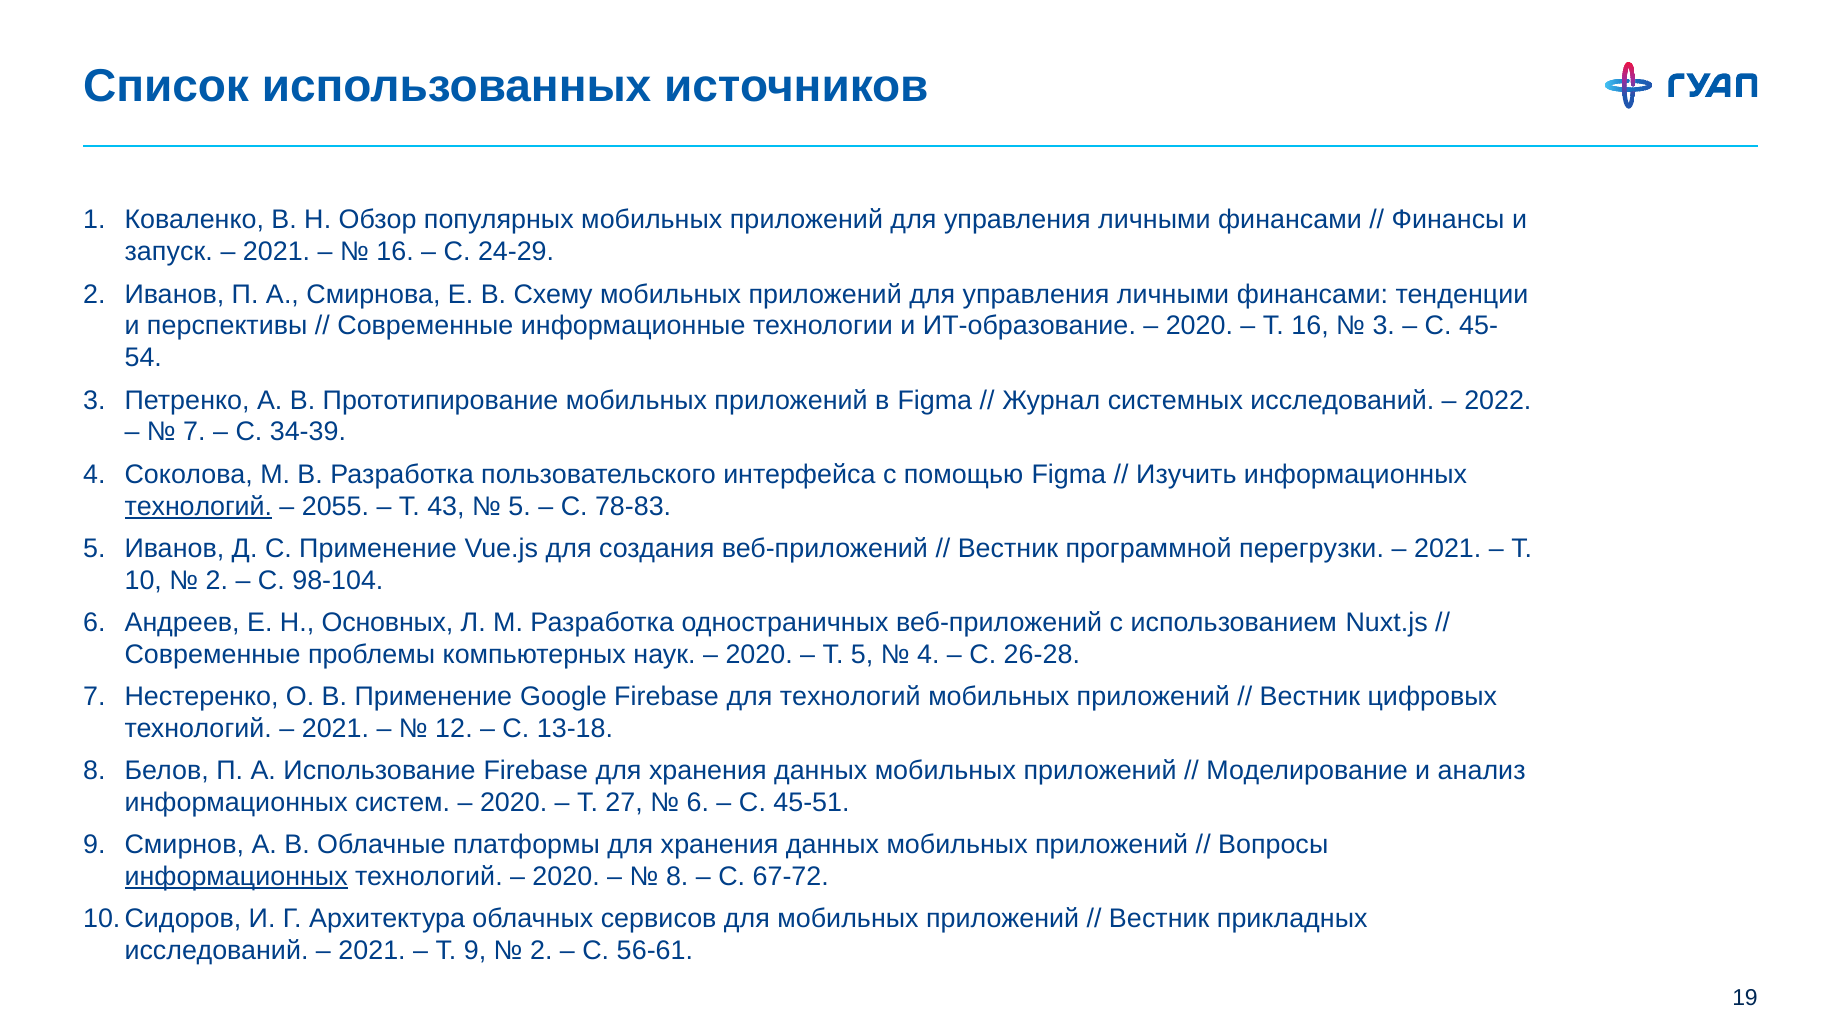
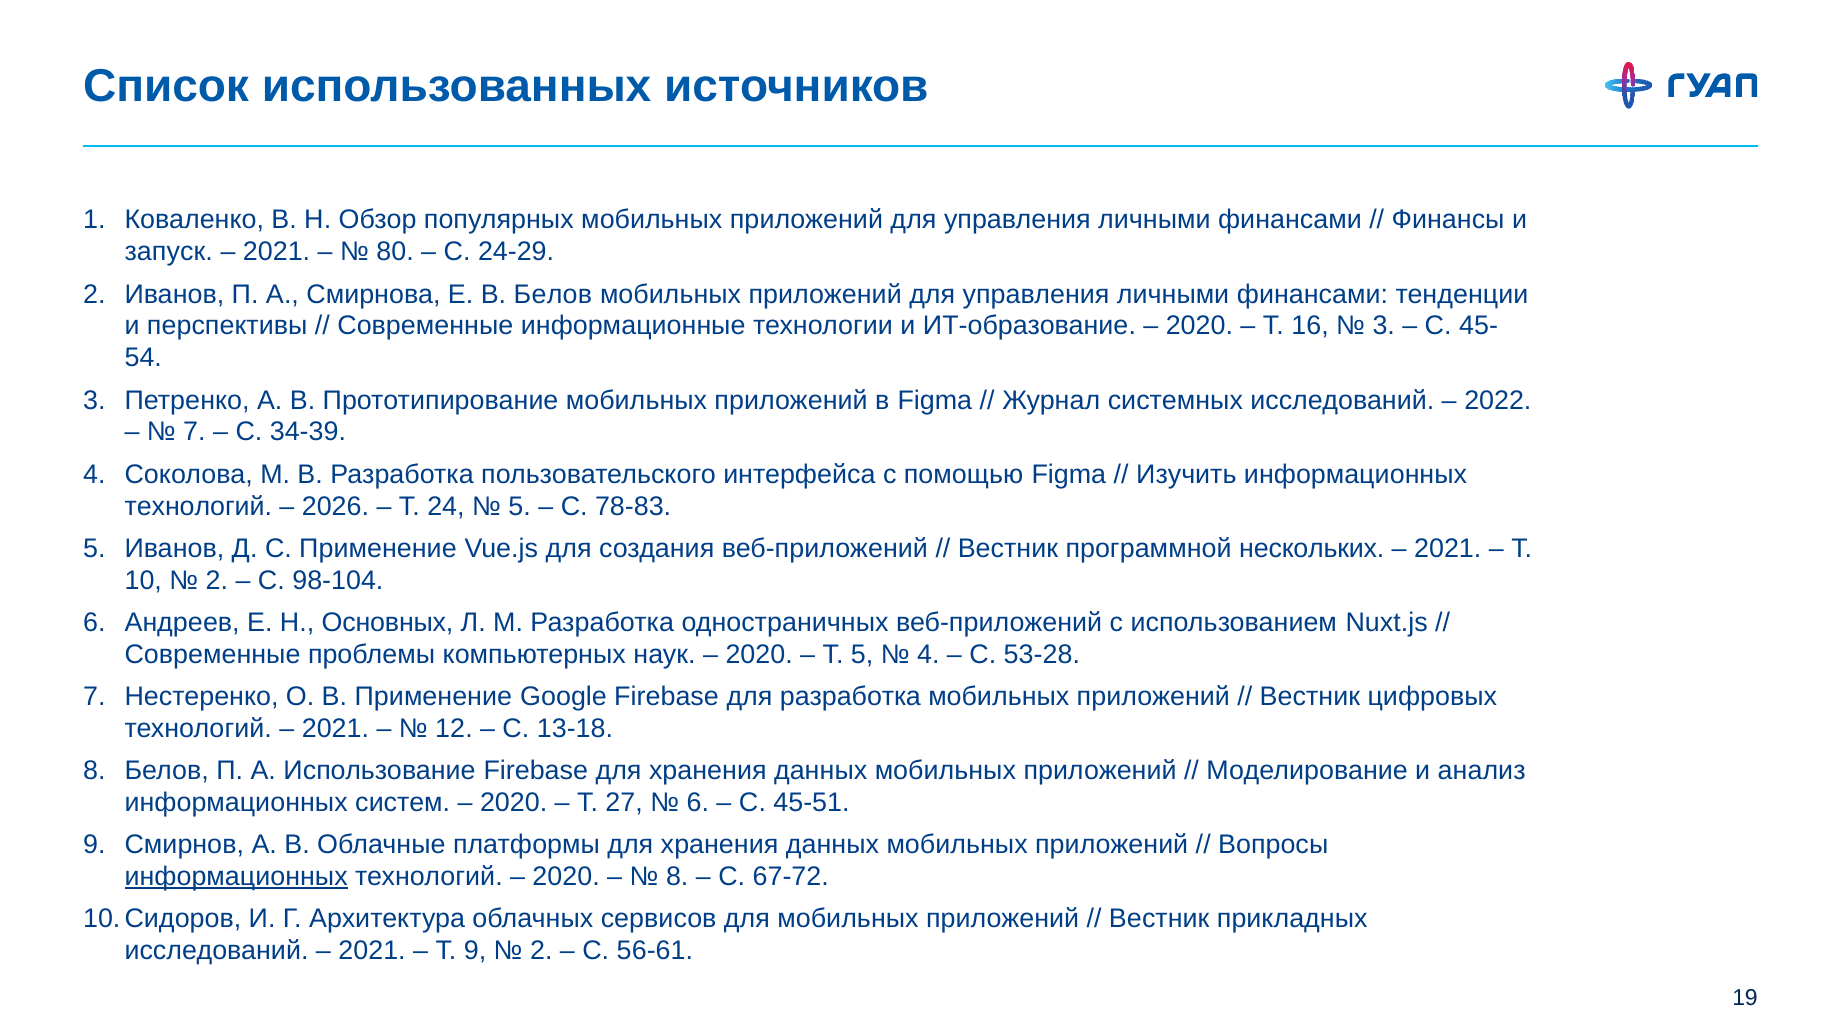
16 at (395, 252): 16 -> 80
В Схему: Схему -> Белов
технологий at (198, 506) underline: present -> none
2055: 2055 -> 2026
43: 43 -> 24
перегрузки: перегрузки -> нескольких
26-28: 26-28 -> 53-28
для технологий: технологий -> разработка
